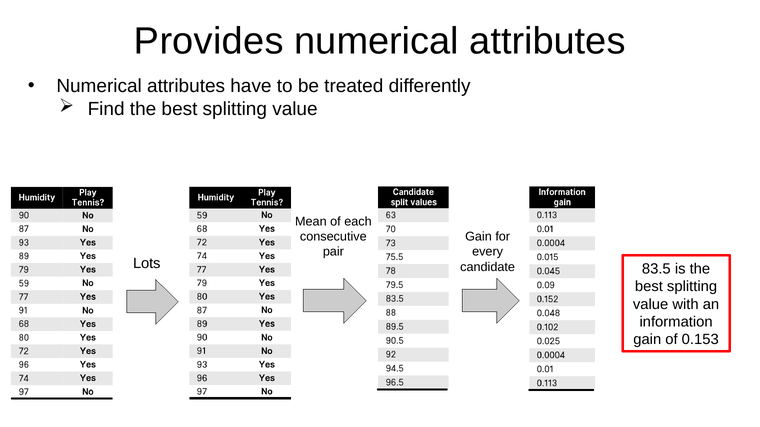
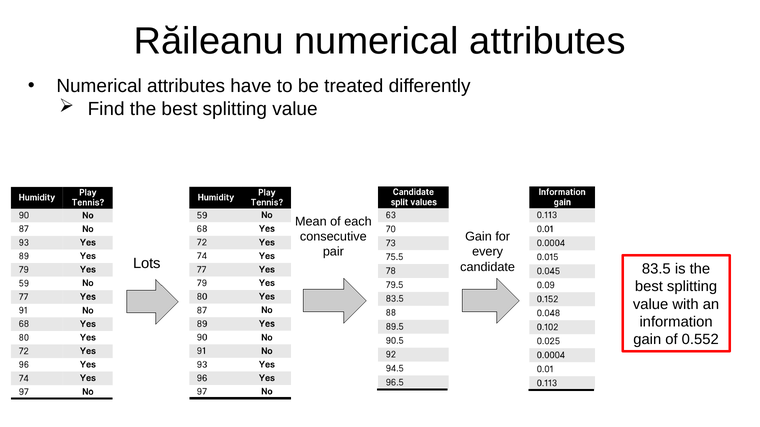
Provides: Provides -> Răileanu
0.153: 0.153 -> 0.552
